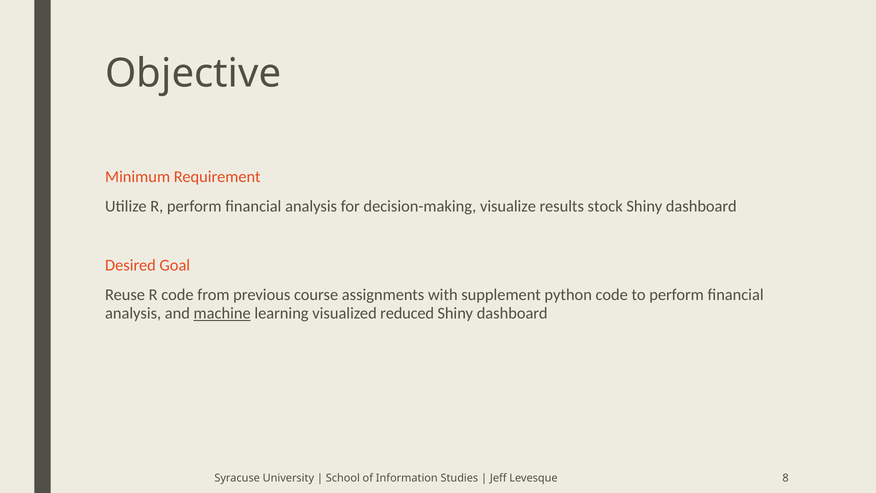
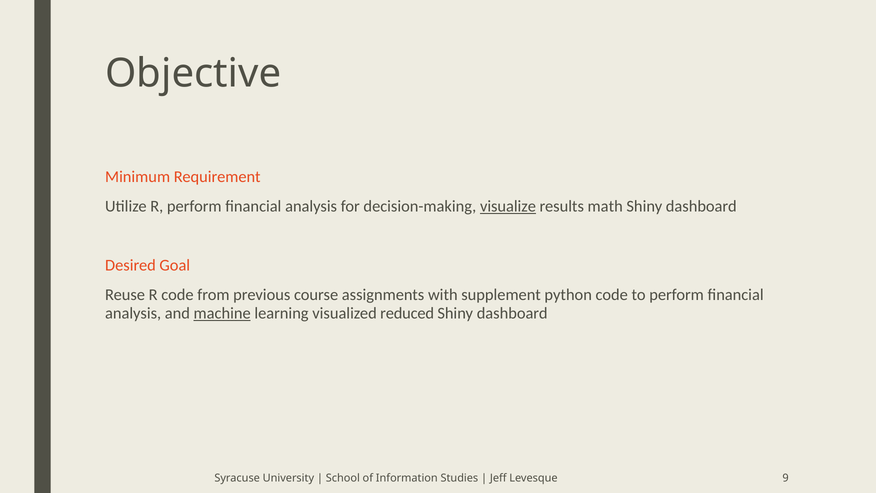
visualize underline: none -> present
stock: stock -> math
8: 8 -> 9
